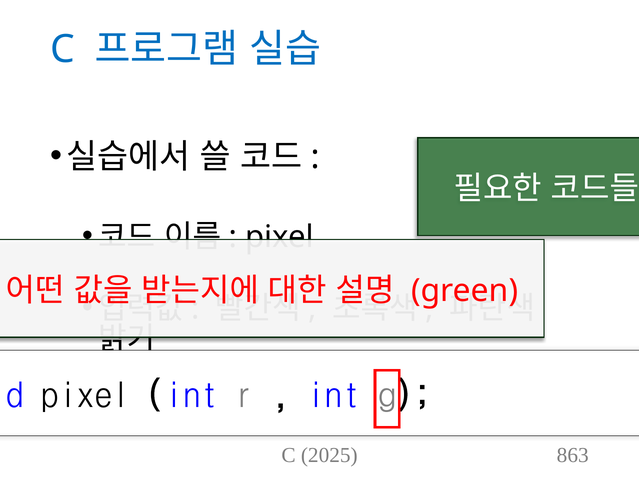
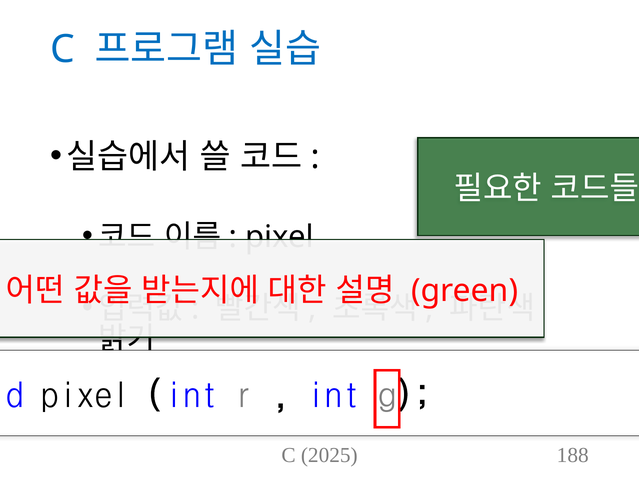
863: 863 -> 188
